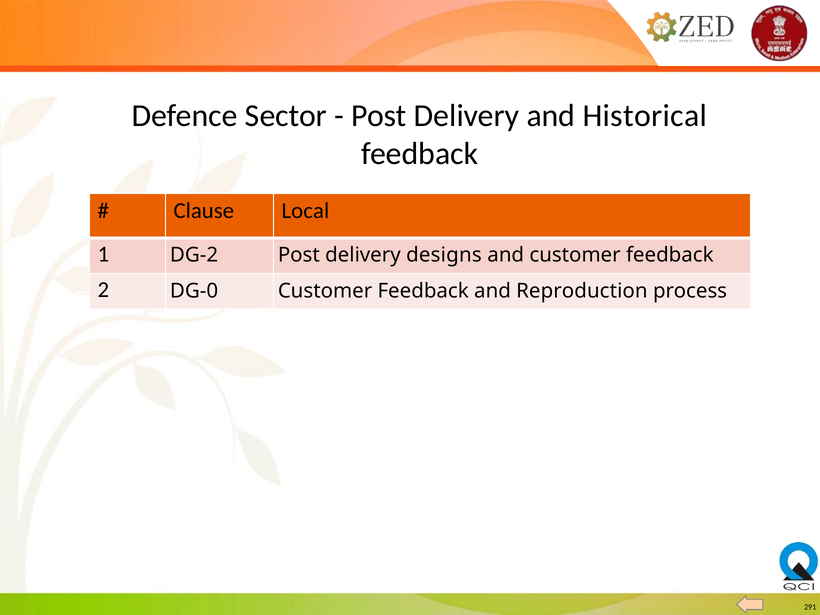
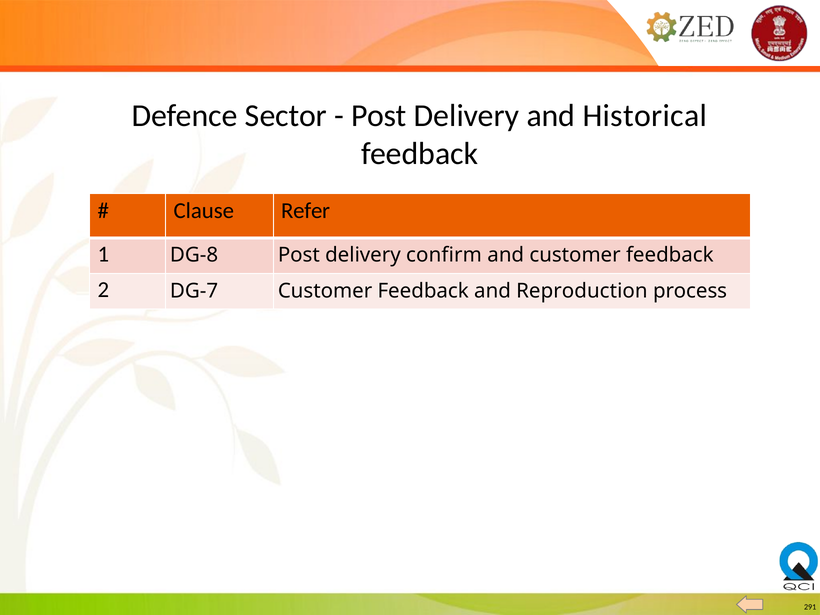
Local: Local -> Refer
DG-2: DG-2 -> DG-8
designs: designs -> confirm
DG-0: DG-0 -> DG-7
